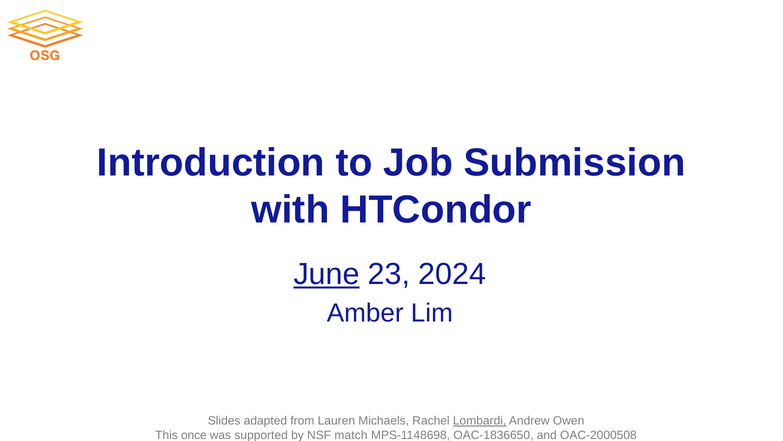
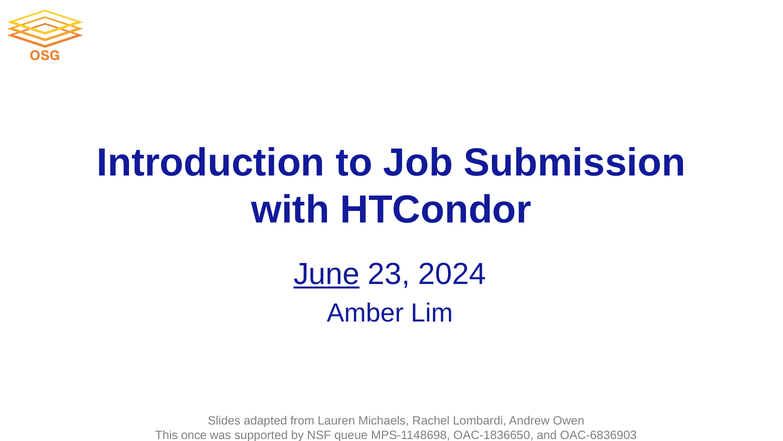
Lombardi underline: present -> none
match: match -> queue
OAC-2000508: OAC-2000508 -> OAC-6836903
